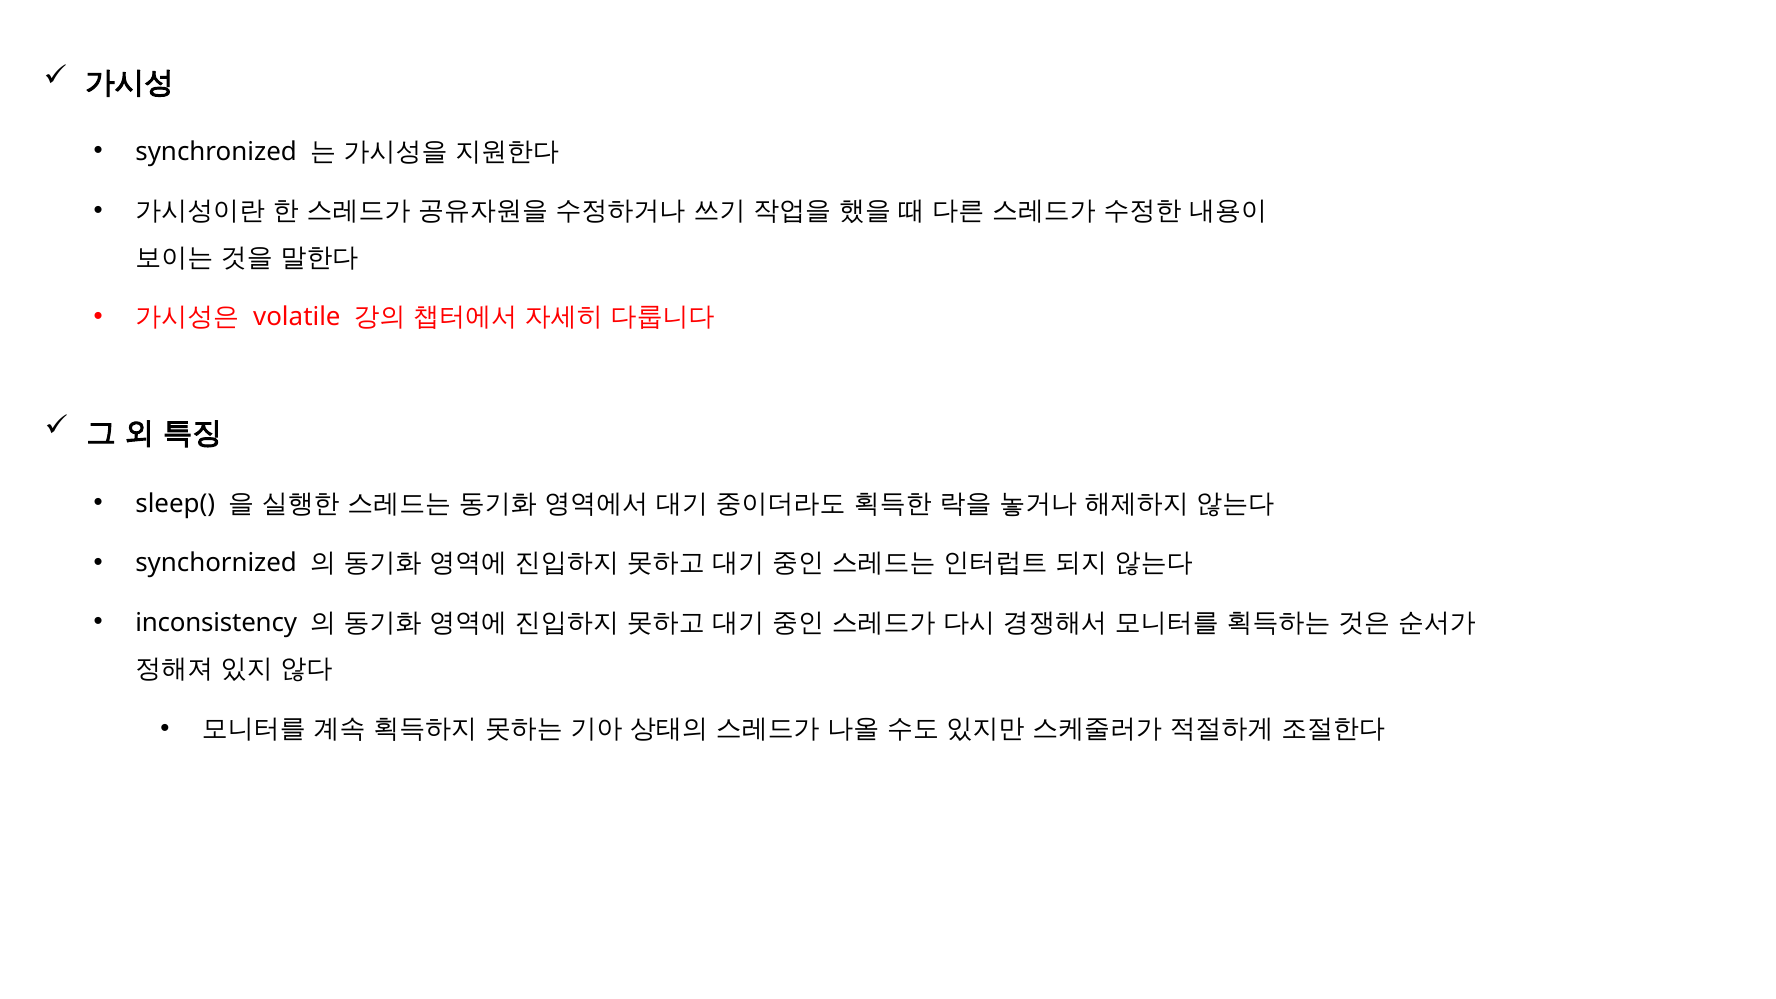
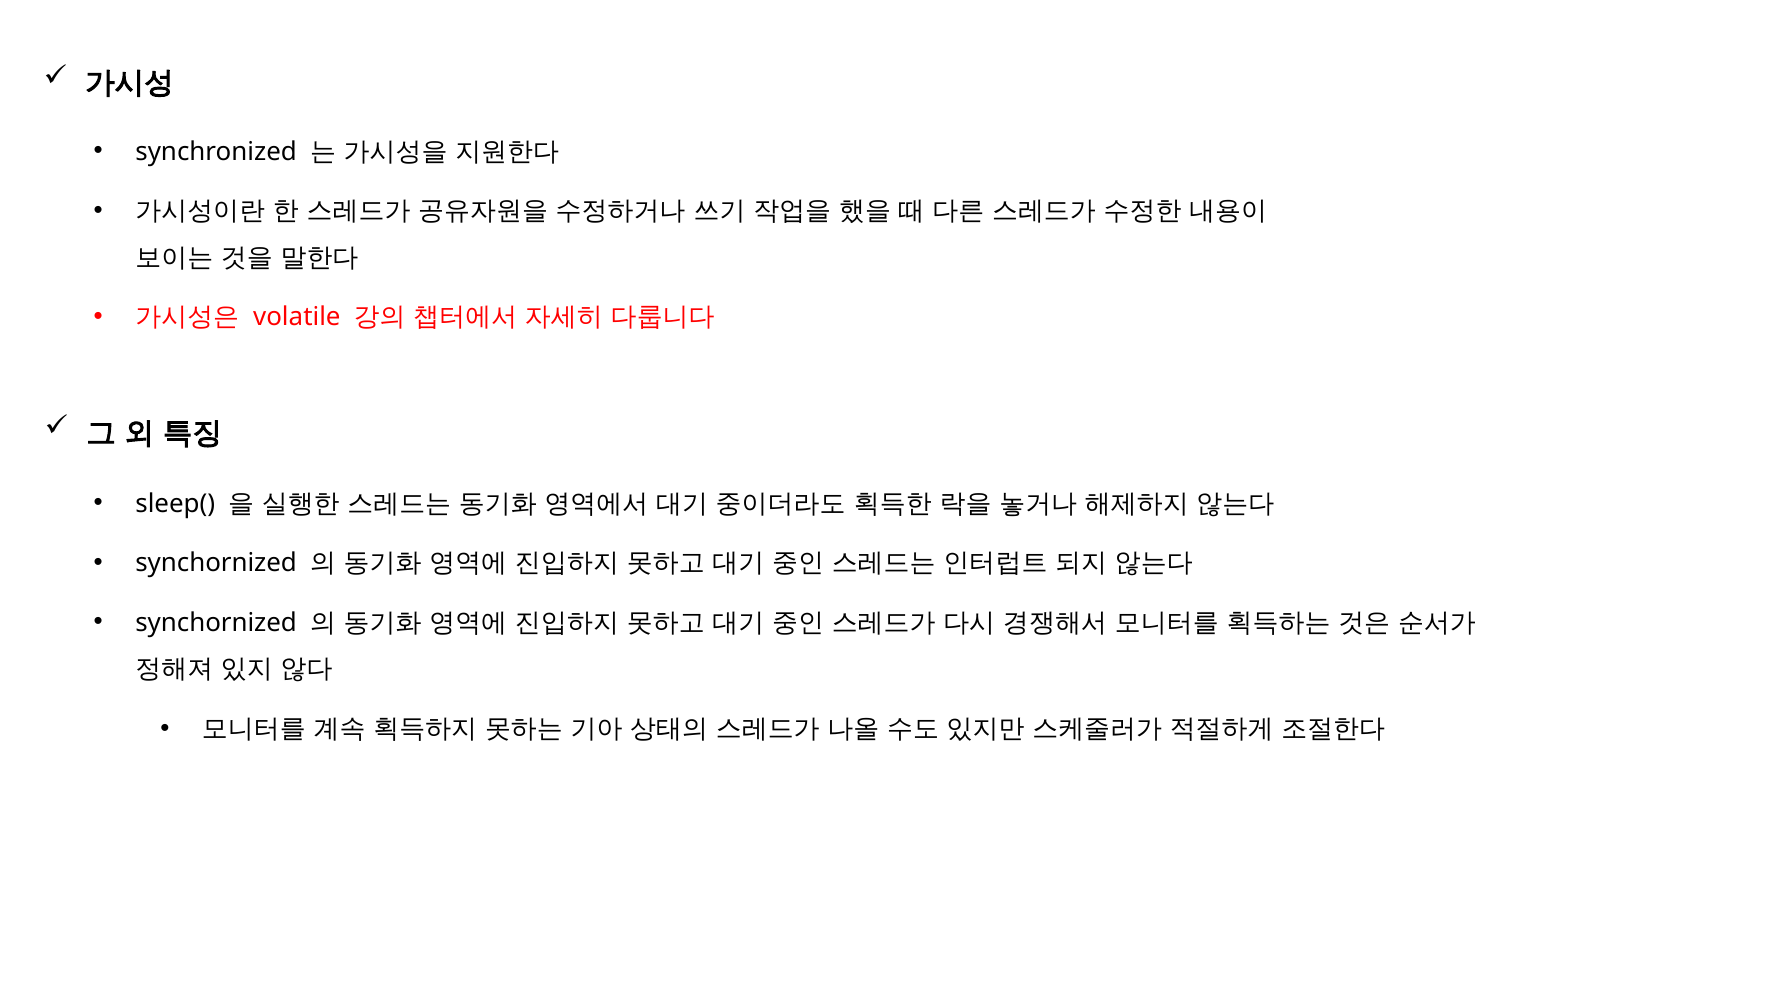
inconsistency at (216, 623): inconsistency -> synchornized
